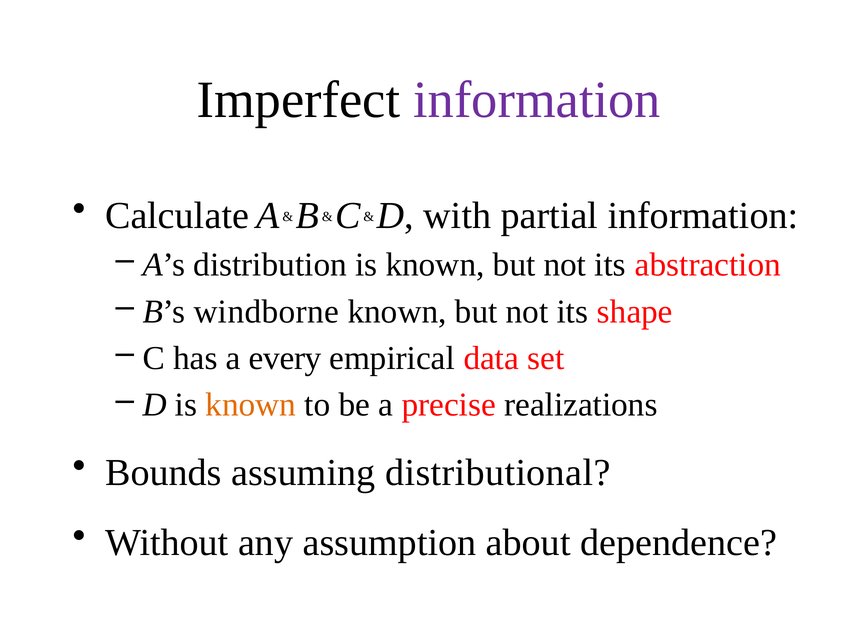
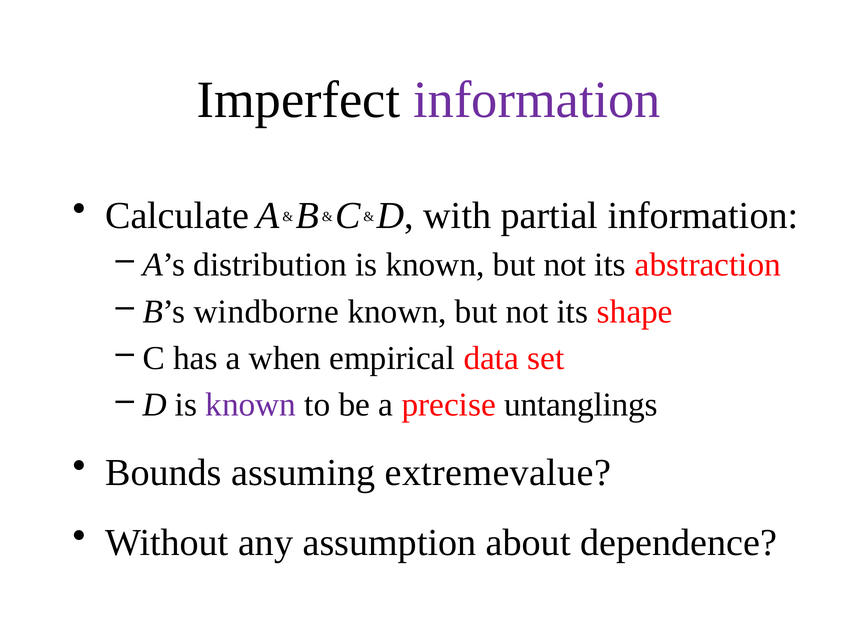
every: every -> when
known at (251, 405) colour: orange -> purple
realizations: realizations -> untanglings
distributional: distributional -> extremevalue
